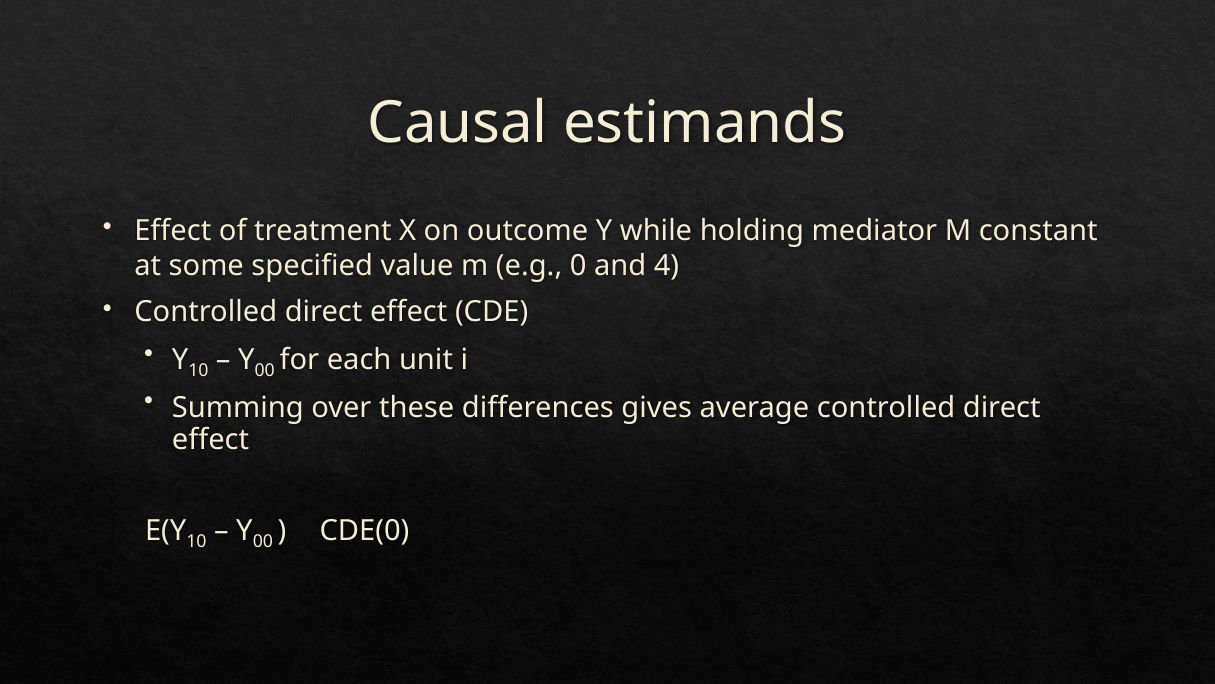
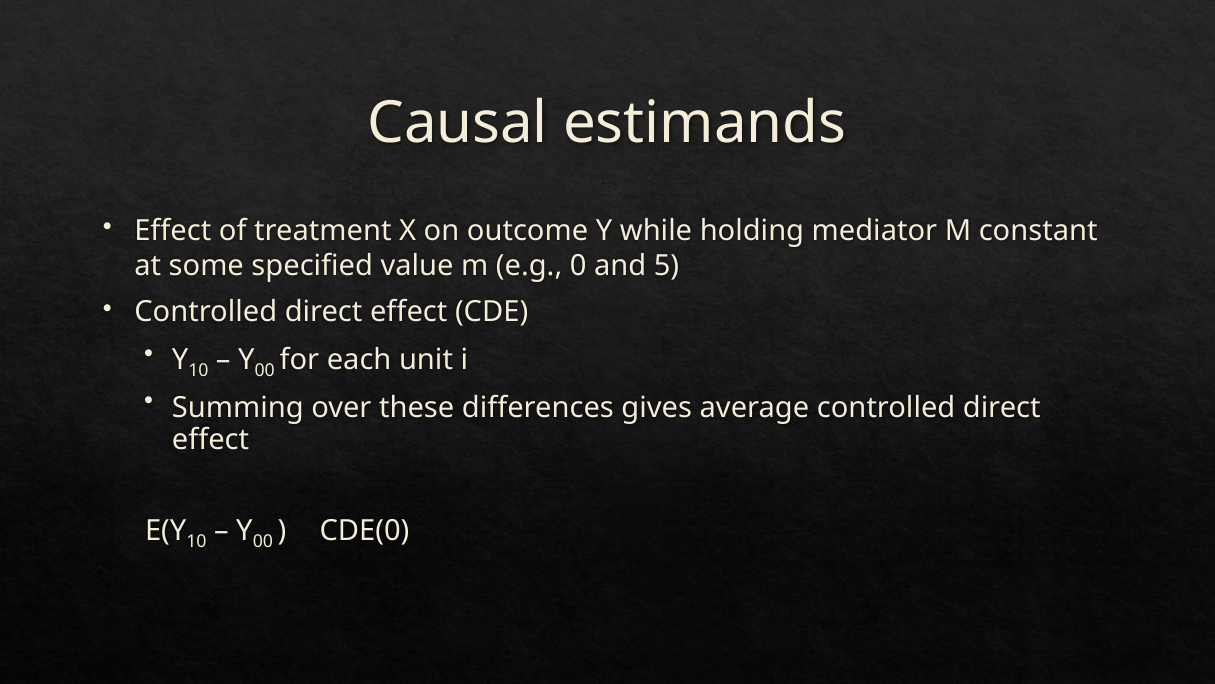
4: 4 -> 5
